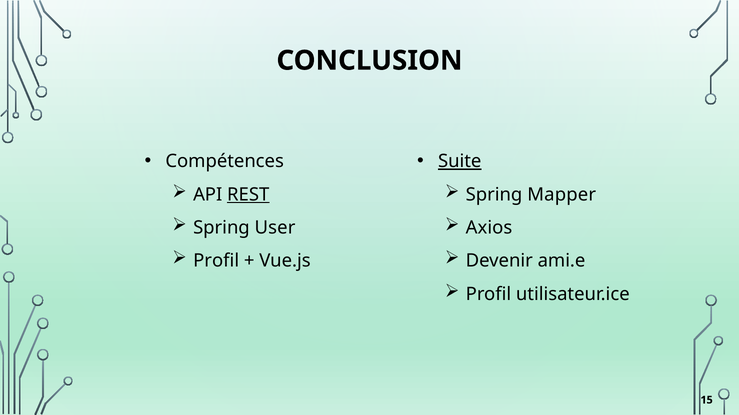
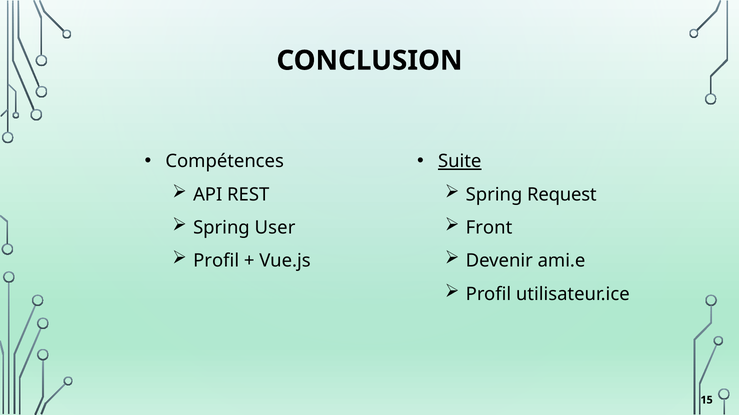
REST underline: present -> none
Mapper: Mapper -> Request
Axios: Axios -> Front
